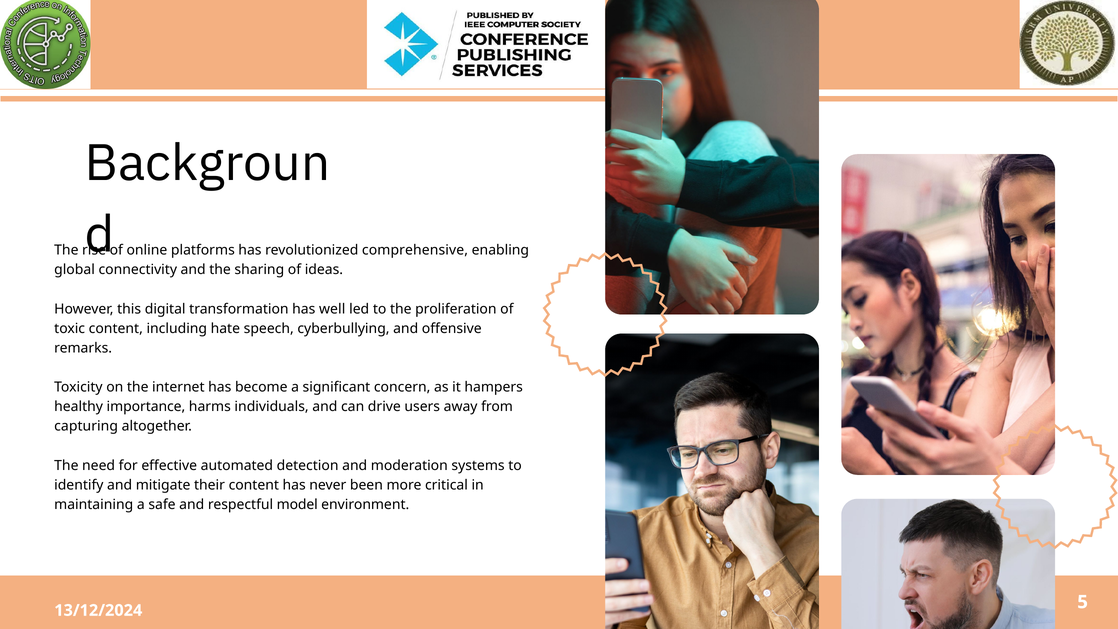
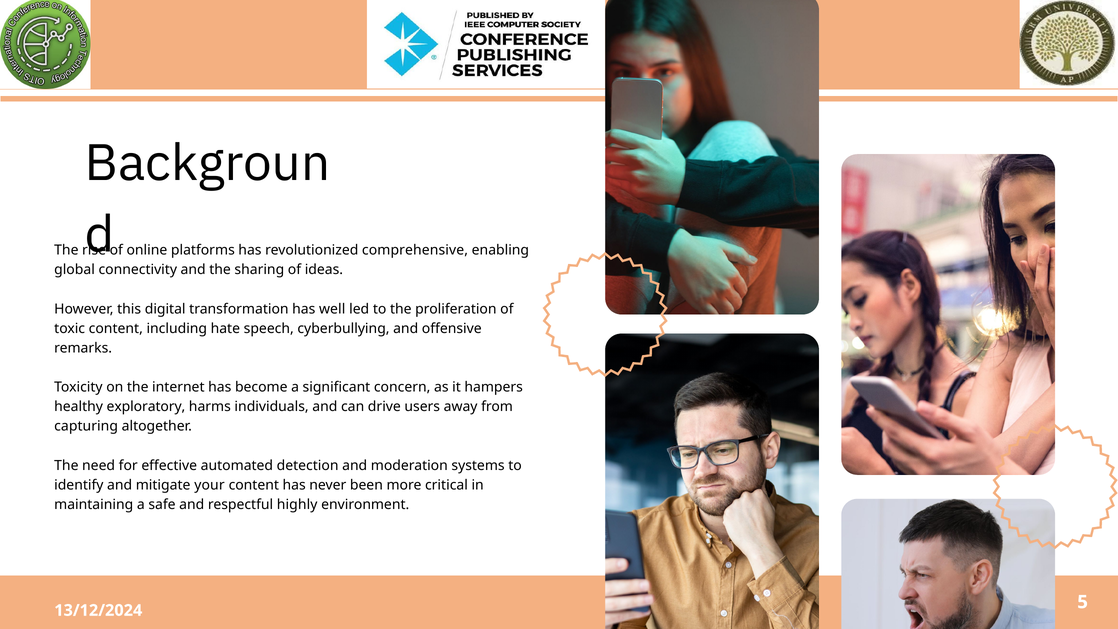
importance: importance -> exploratory
their: their -> your
model: model -> highly
